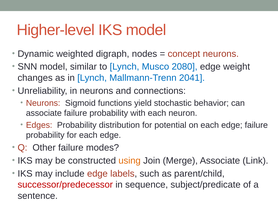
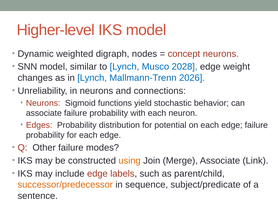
2080: 2080 -> 2028
2041: 2041 -> 2026
successor/predecessor colour: red -> orange
